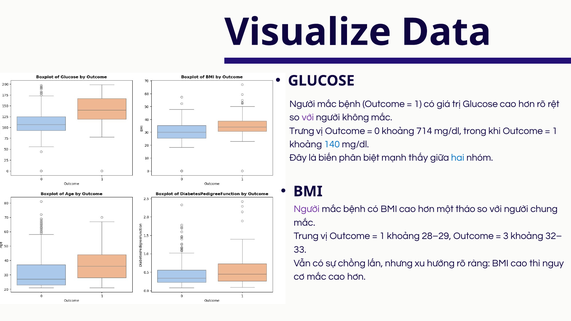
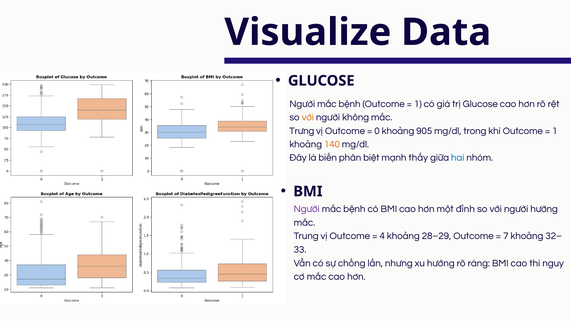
với at (308, 117) colour: purple -> orange
714: 714 -> 905
140 colour: blue -> orange
tháo: tháo -> đỉnh
người chung: chung -> hướng
1 at (382, 236): 1 -> 4
3: 3 -> 7
